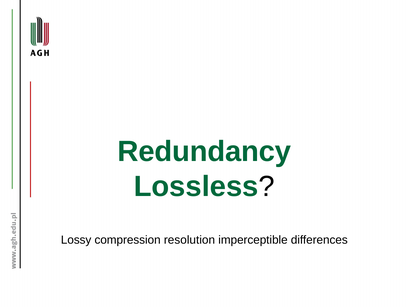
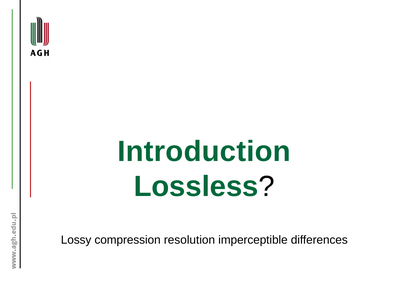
Redundancy: Redundancy -> Introduction
